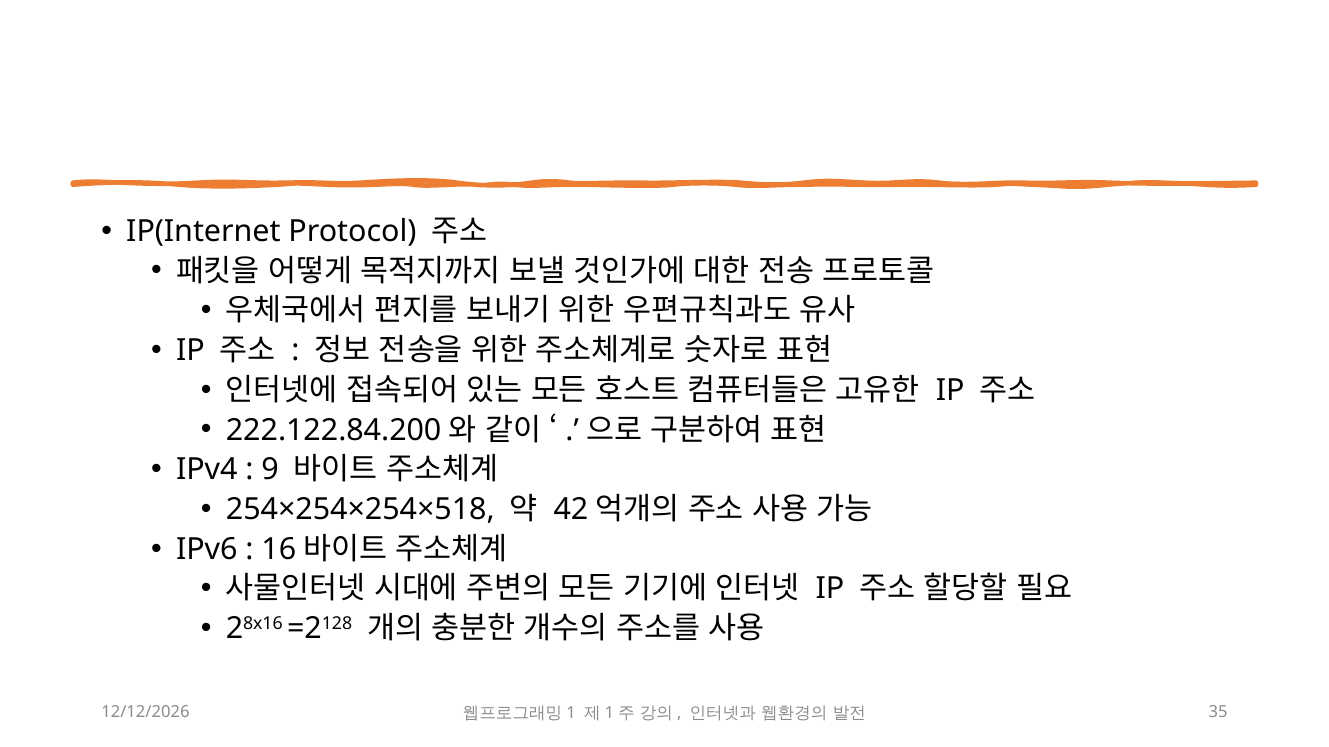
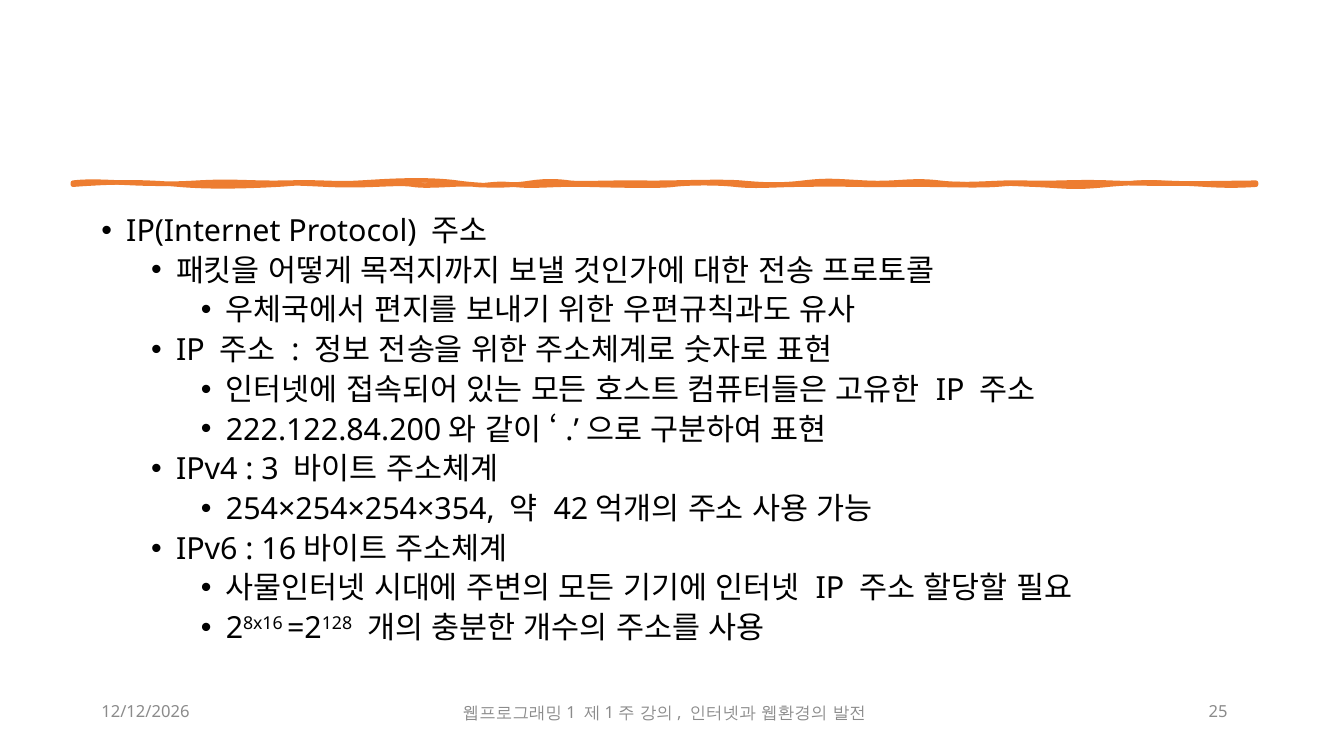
9: 9 -> 3
254×254×254×518: 254×254×254×518 -> 254×254×254×354
35: 35 -> 25
